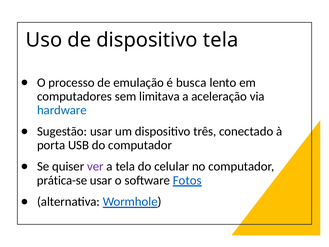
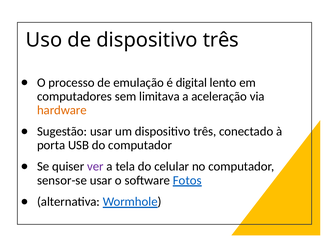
de dispositivo tela: tela -> três
busca: busca -> digital
hardware colour: blue -> orange
prática-se: prática-se -> sensor-se
